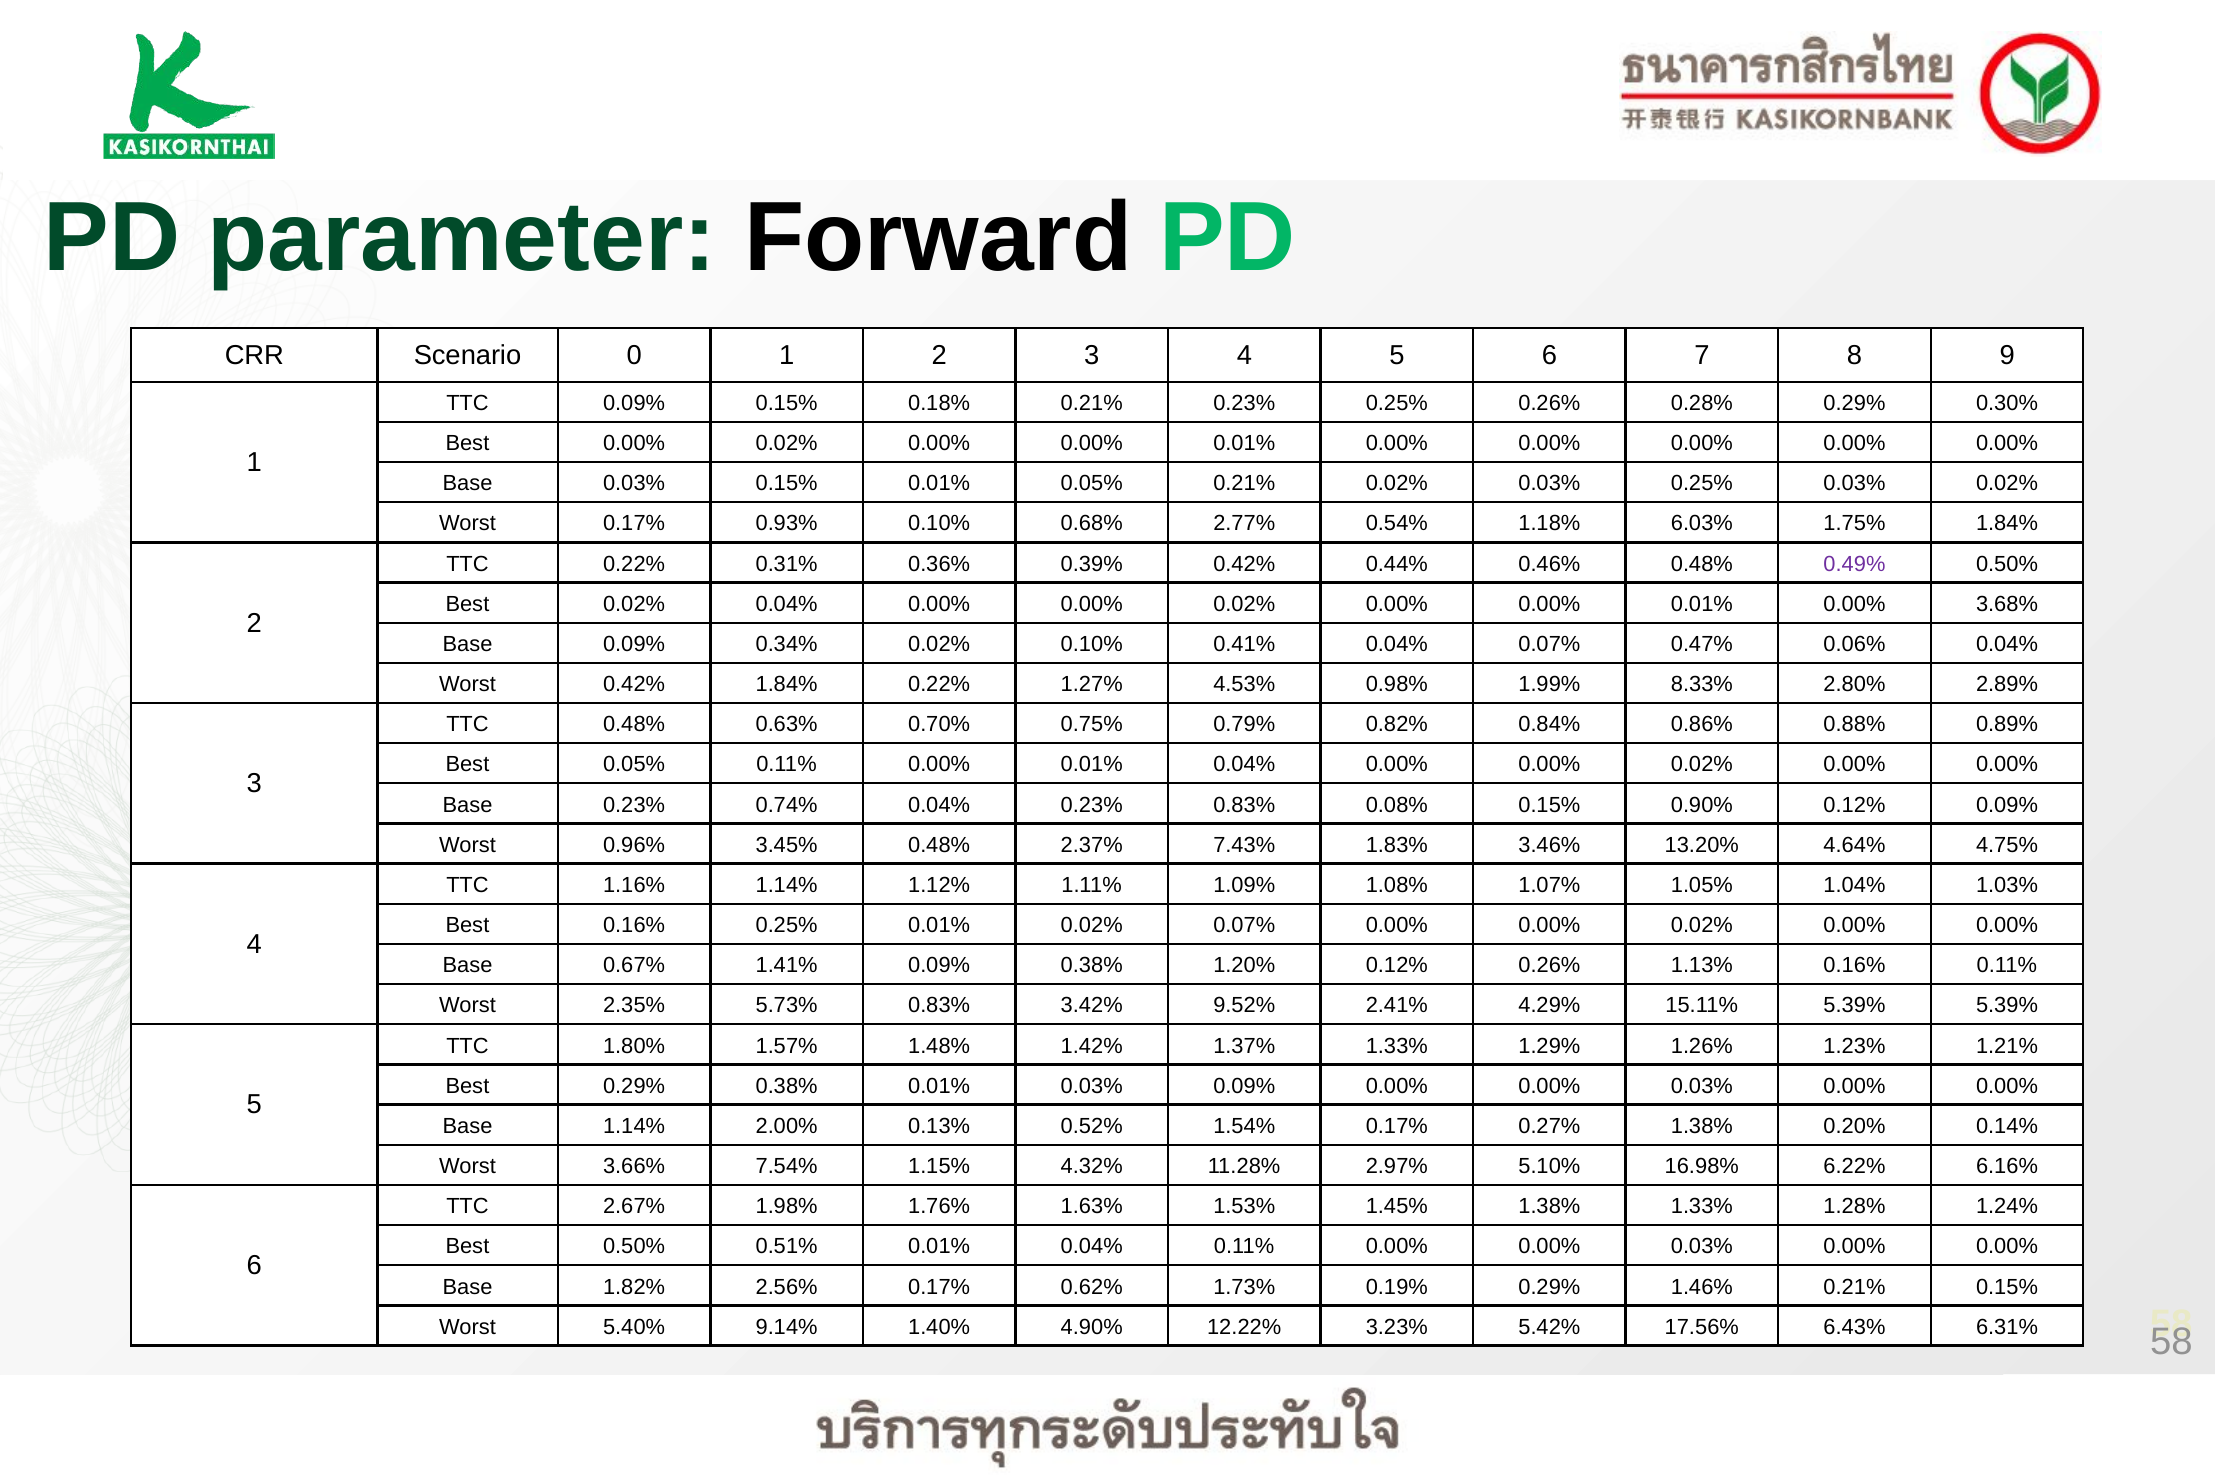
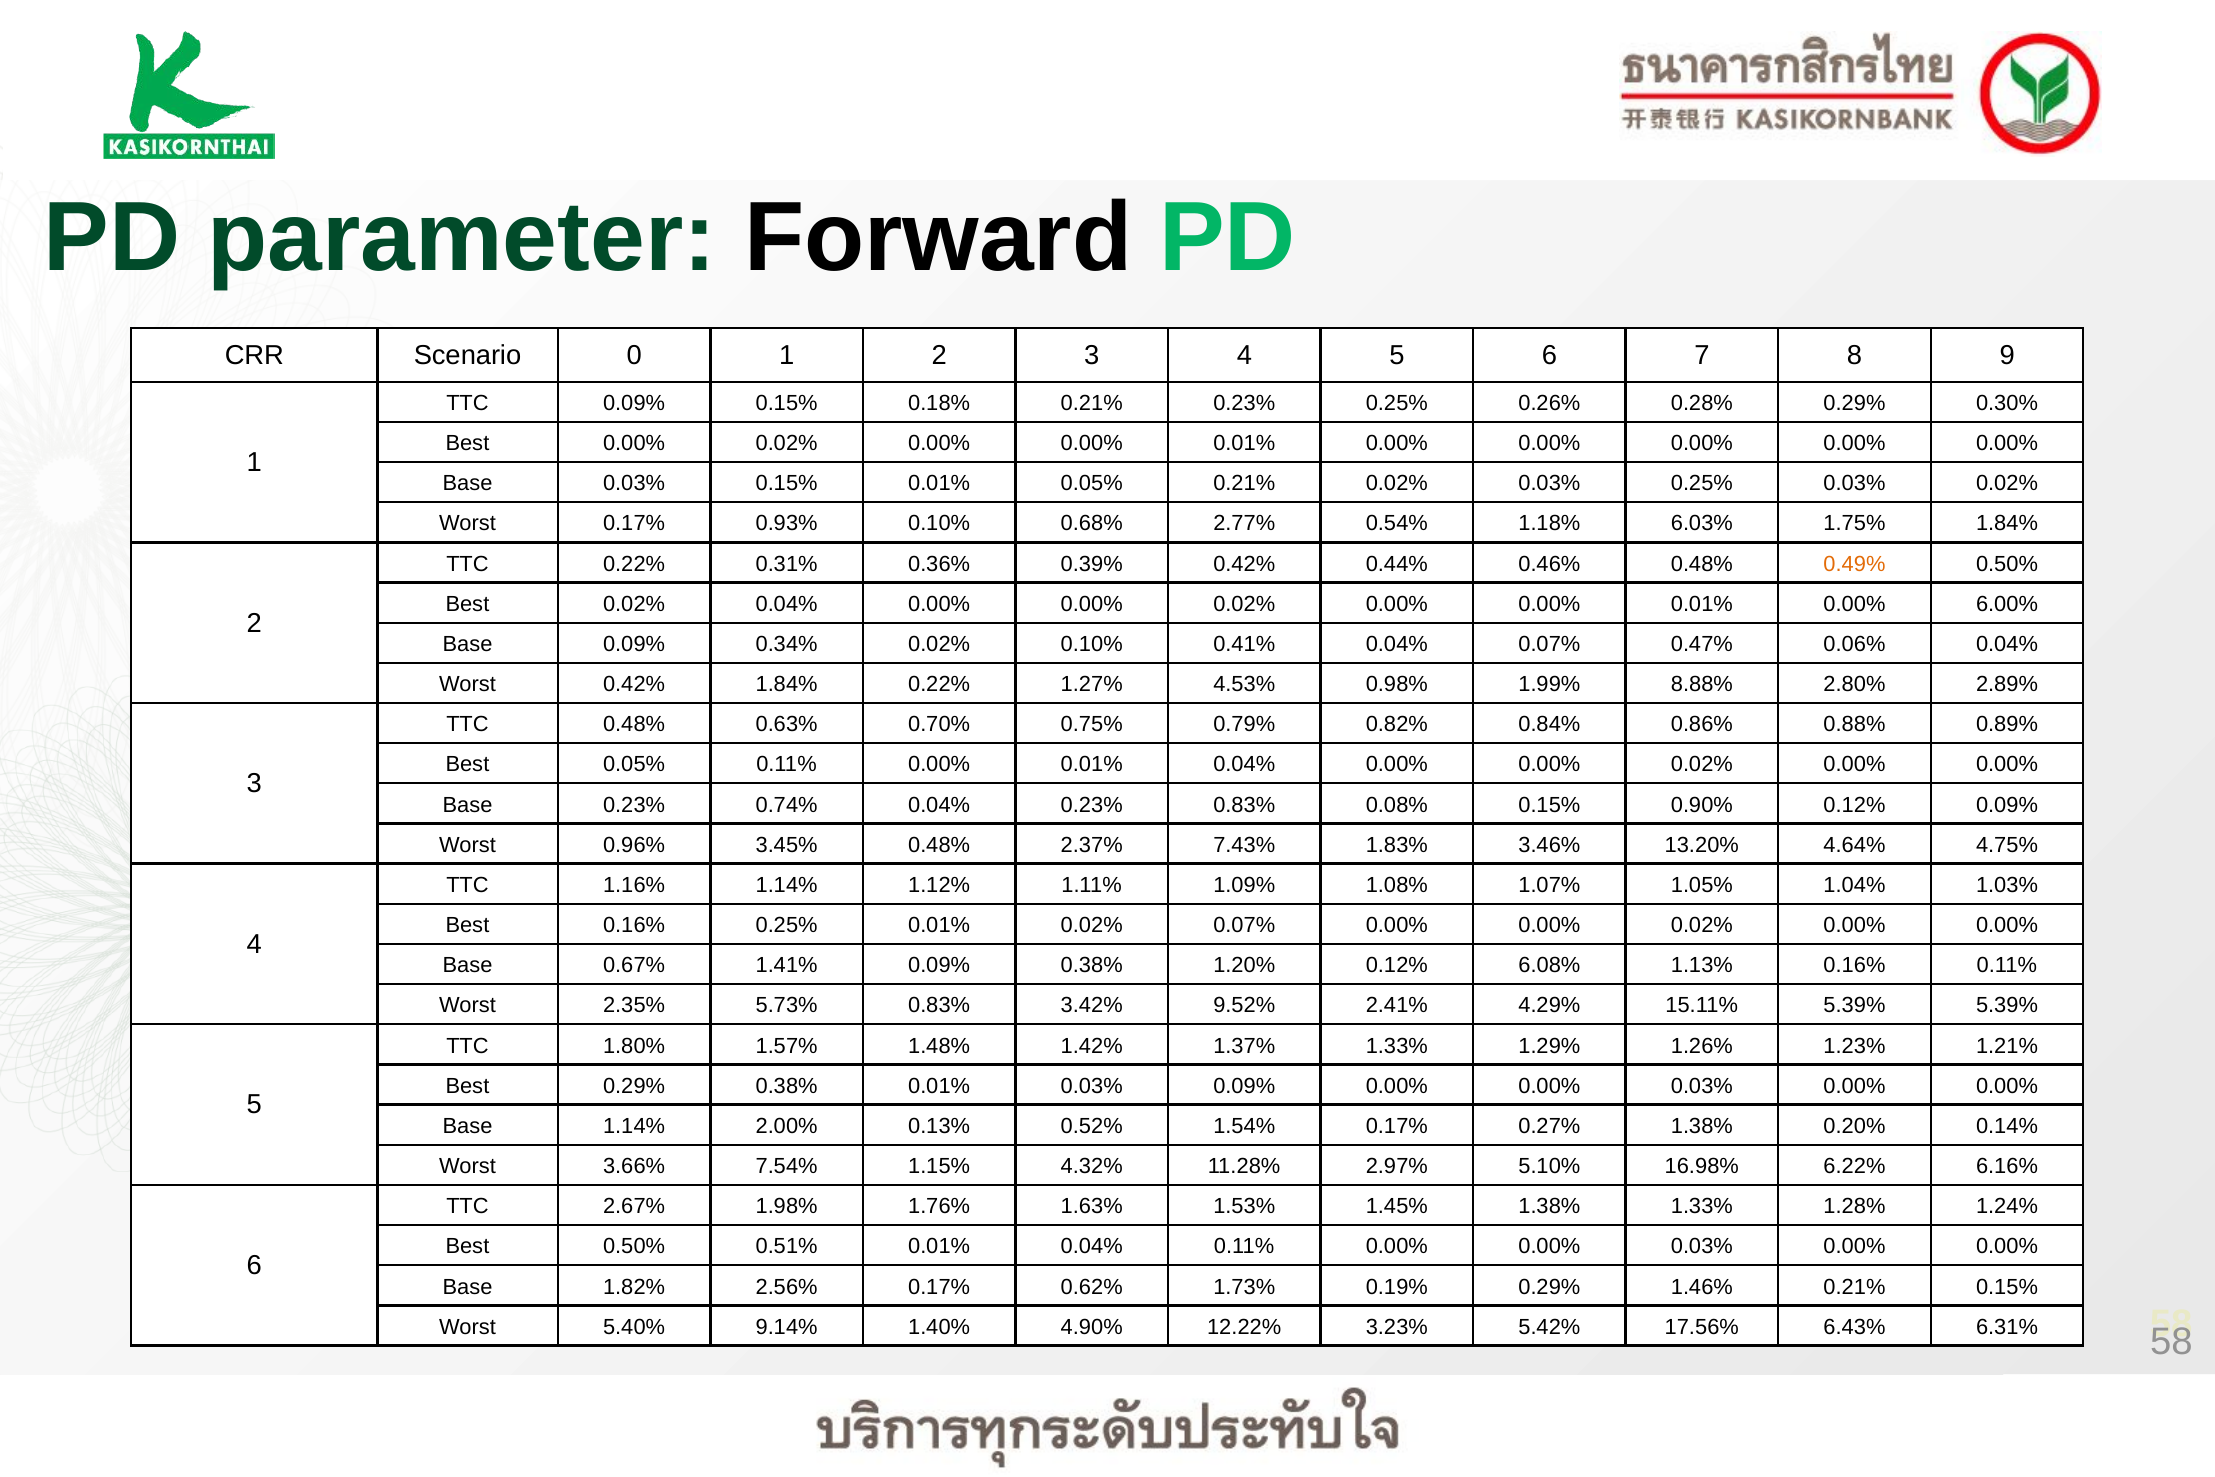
0.49% colour: purple -> orange
3.68%: 3.68% -> 6.00%
8.33%: 8.33% -> 8.88%
0.12% 0.26%: 0.26% -> 6.08%
